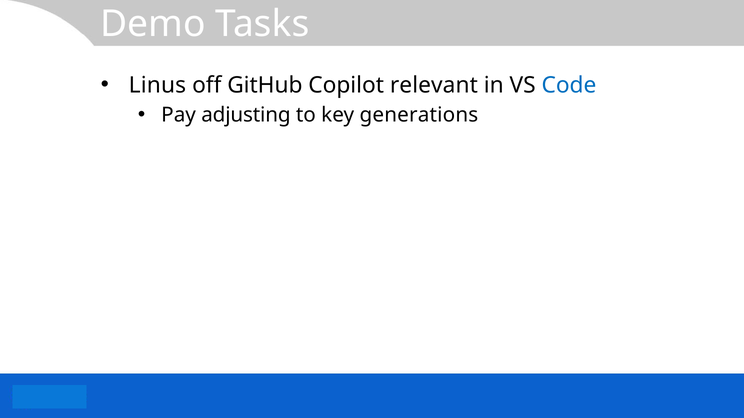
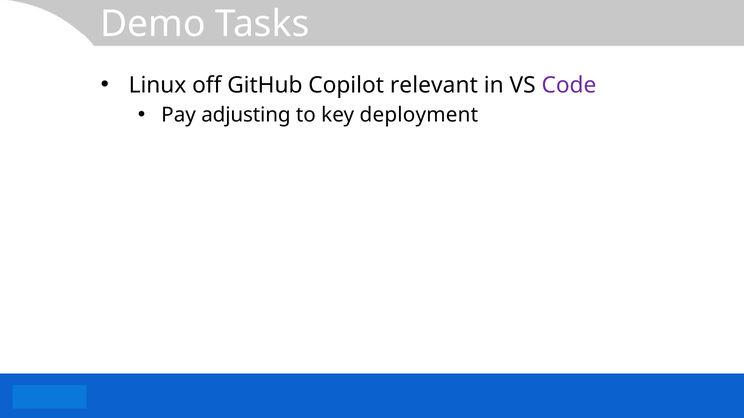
Linus: Linus -> Linux
Code colour: blue -> purple
generations: generations -> deployment
